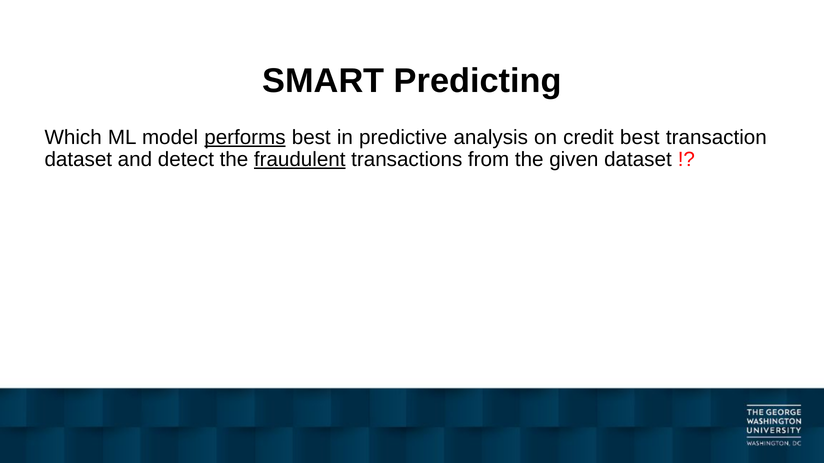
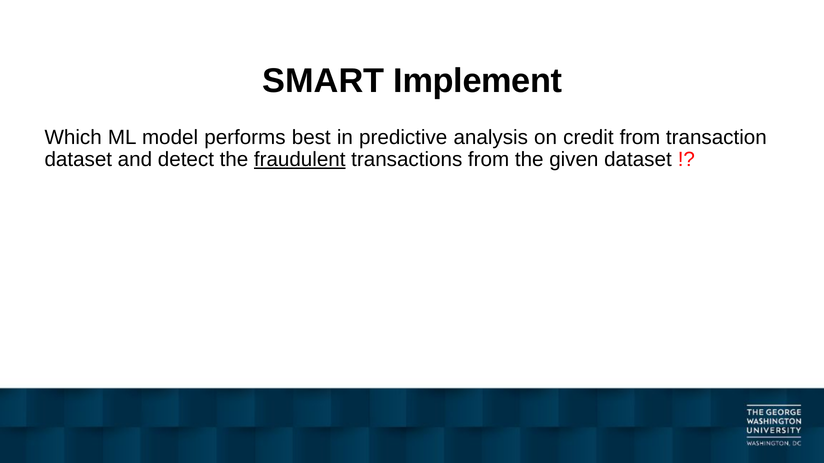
Predicting: Predicting -> Implement
performs underline: present -> none
credit best: best -> from
